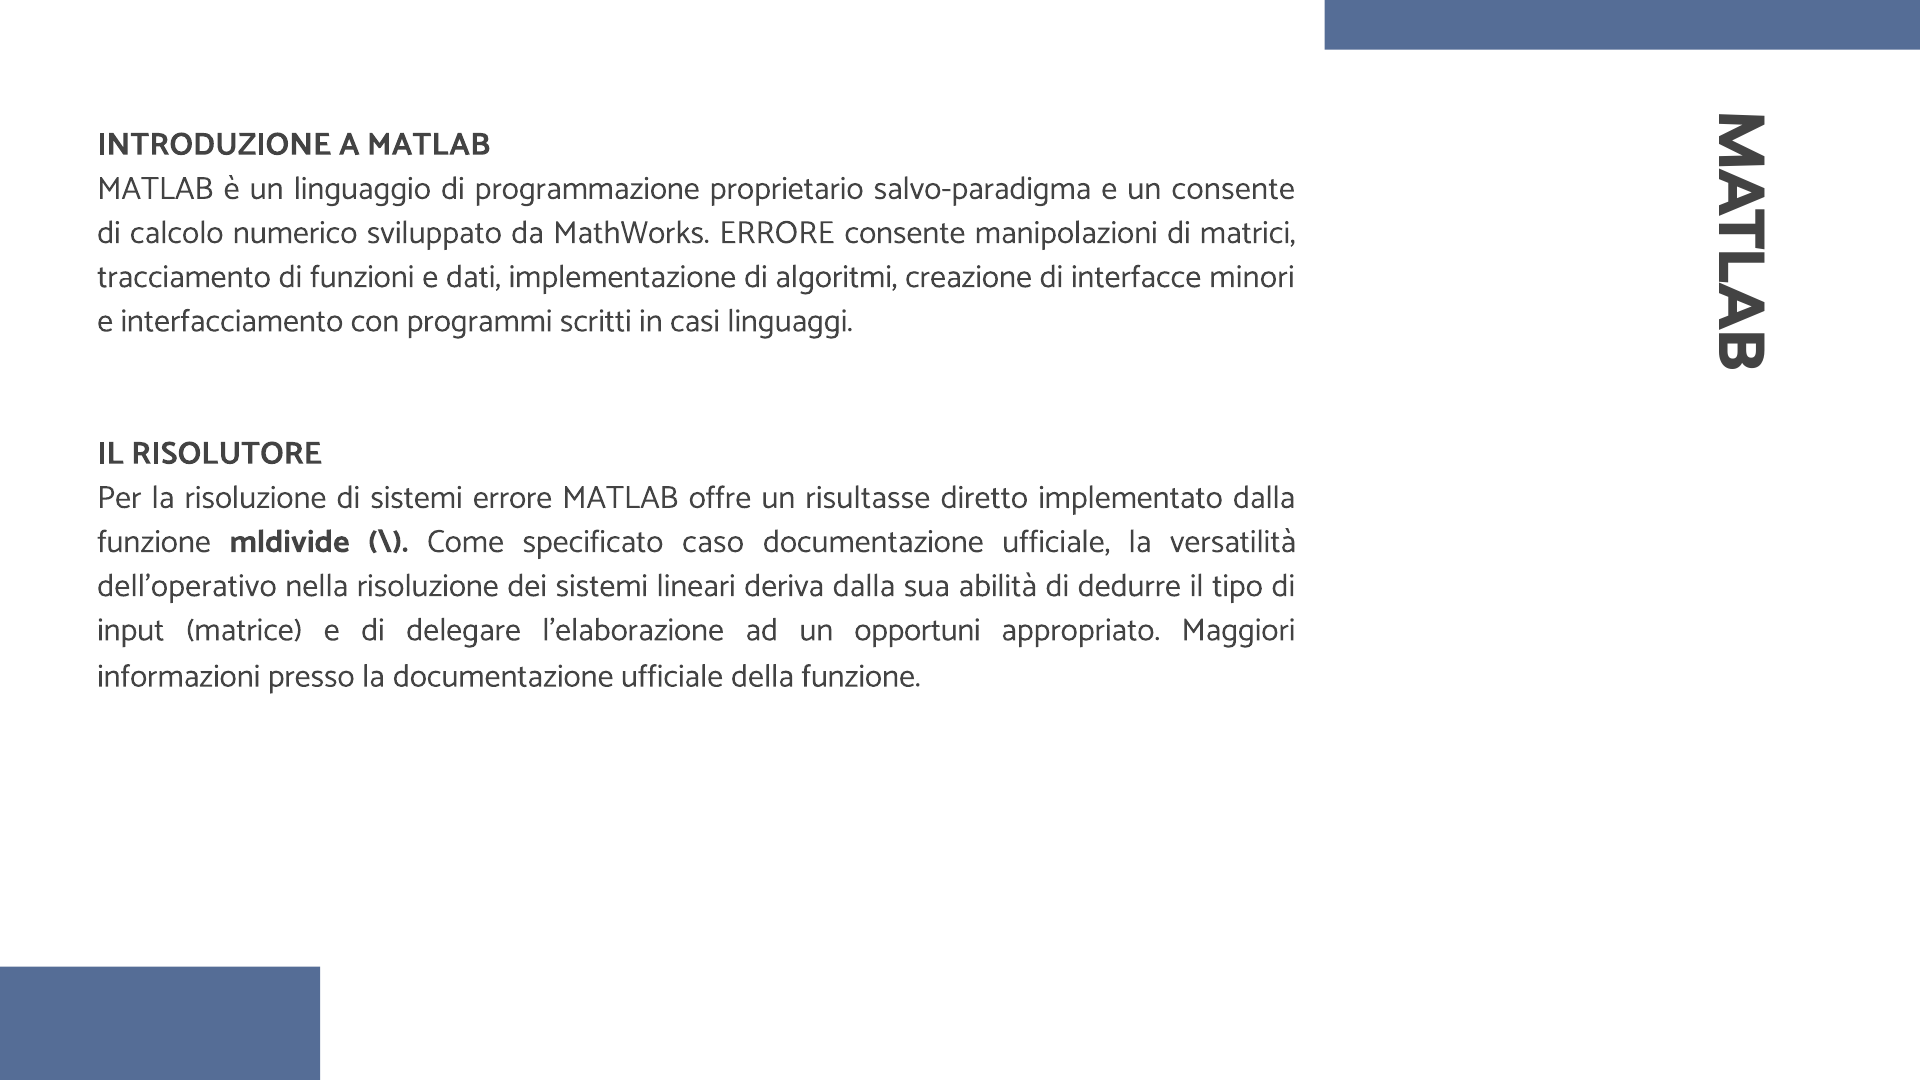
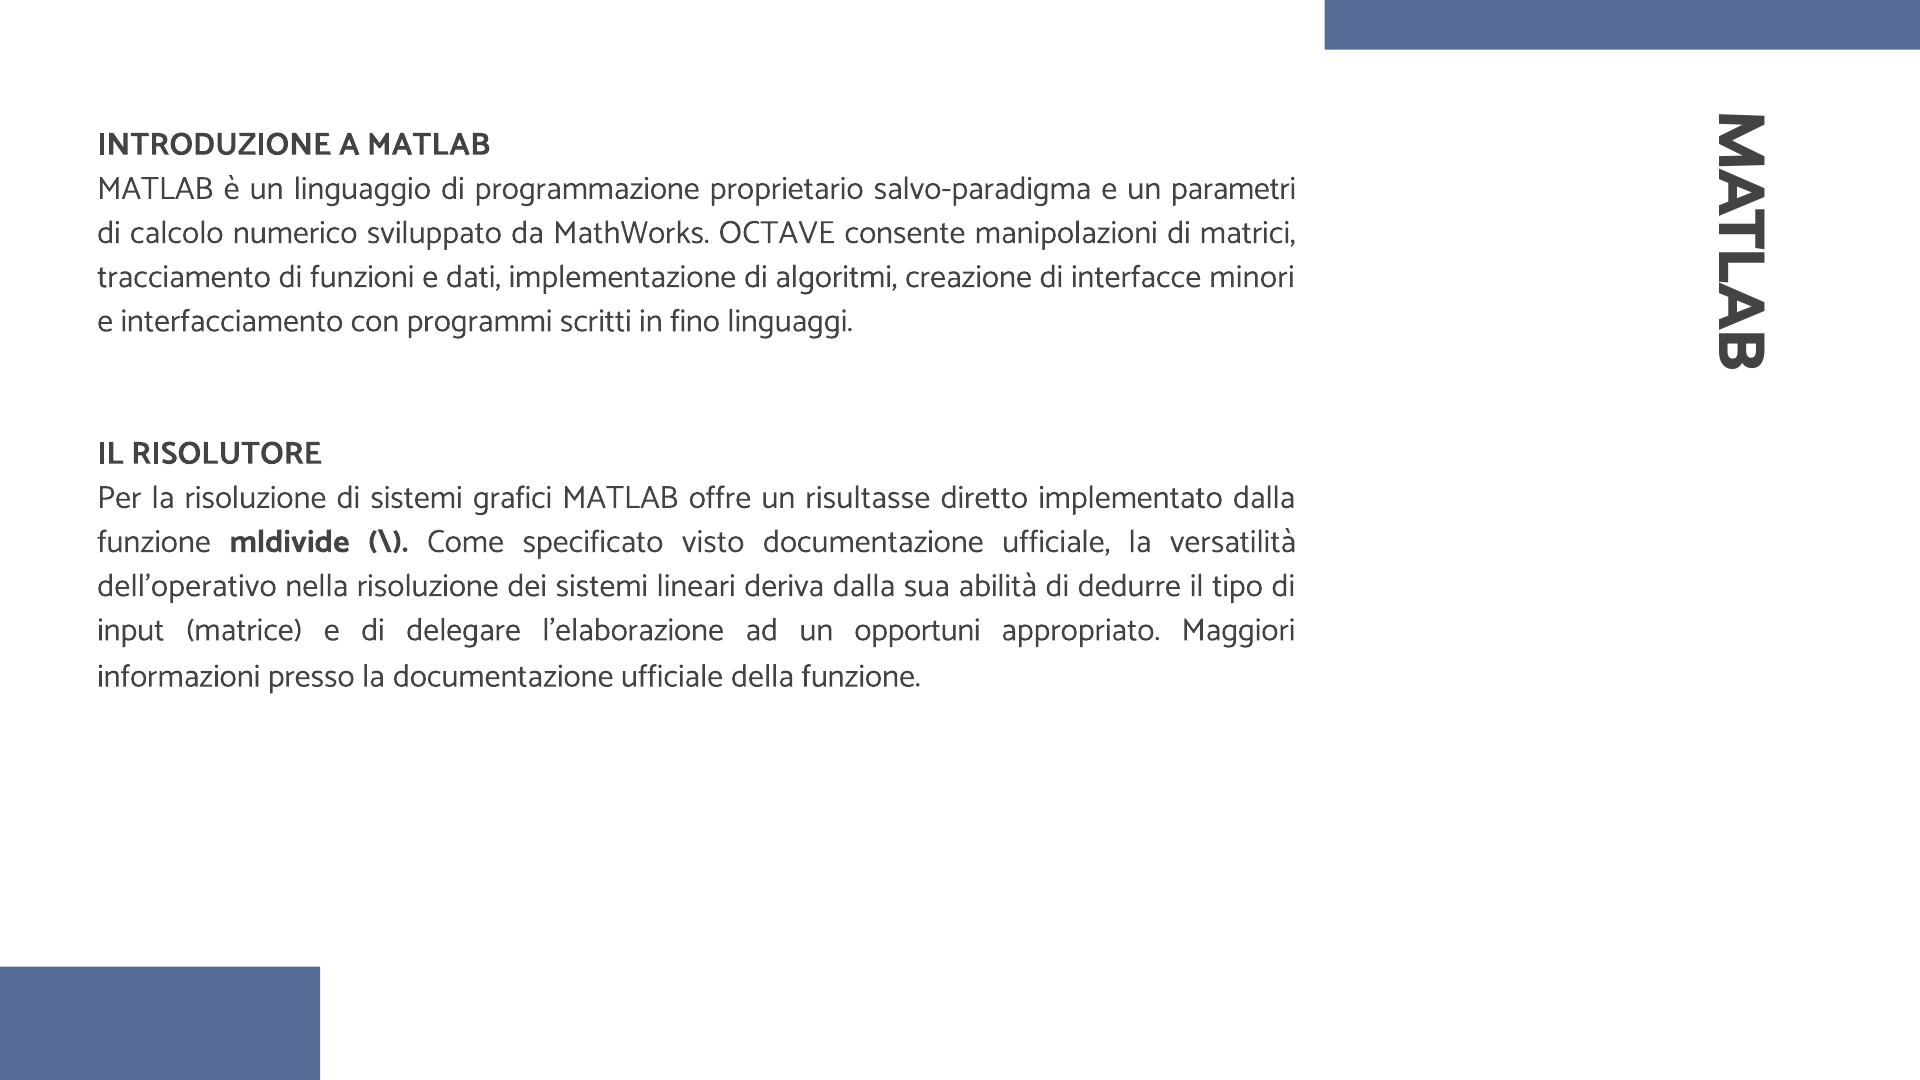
un consente: consente -> parametri
MathWorks ERRORE: ERRORE -> OCTAVE
casi: casi -> fino
sistemi errore: errore -> grafici
caso: caso -> visto
